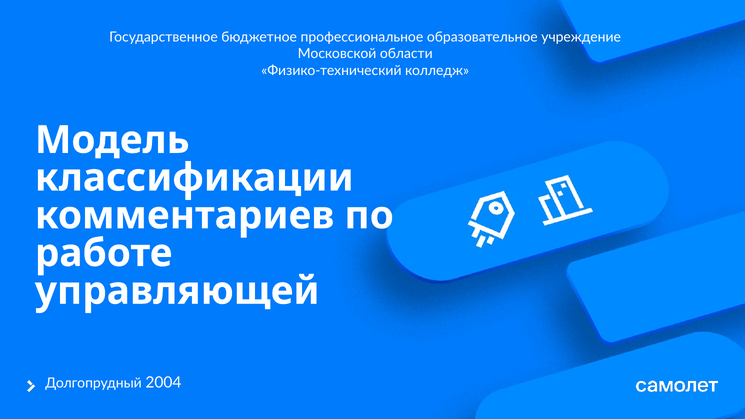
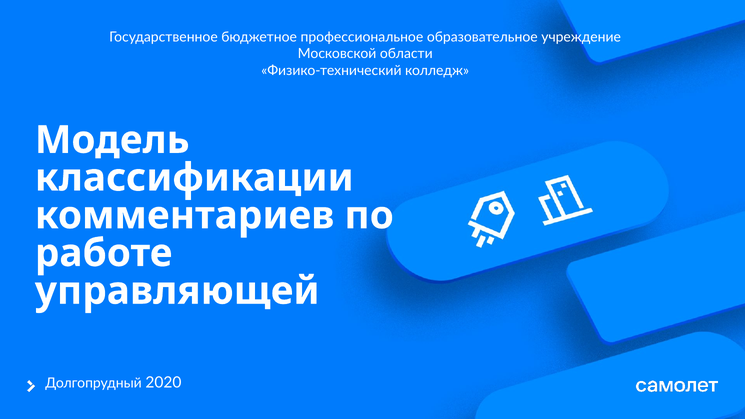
2004: 2004 -> 2020
